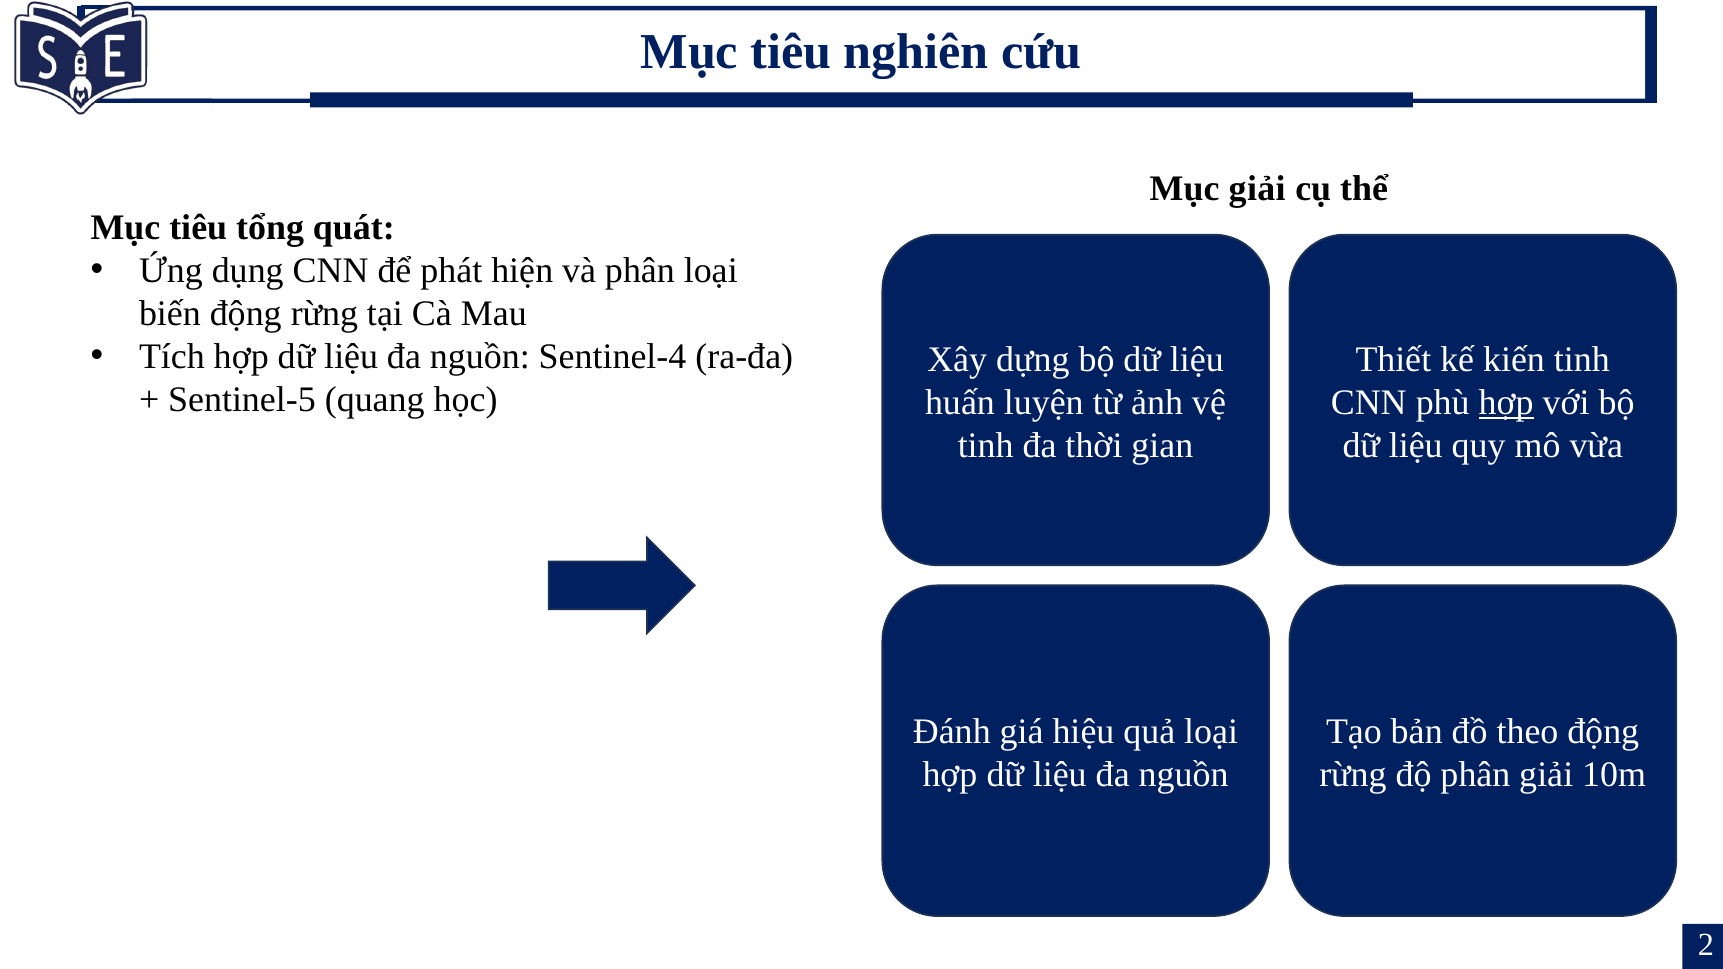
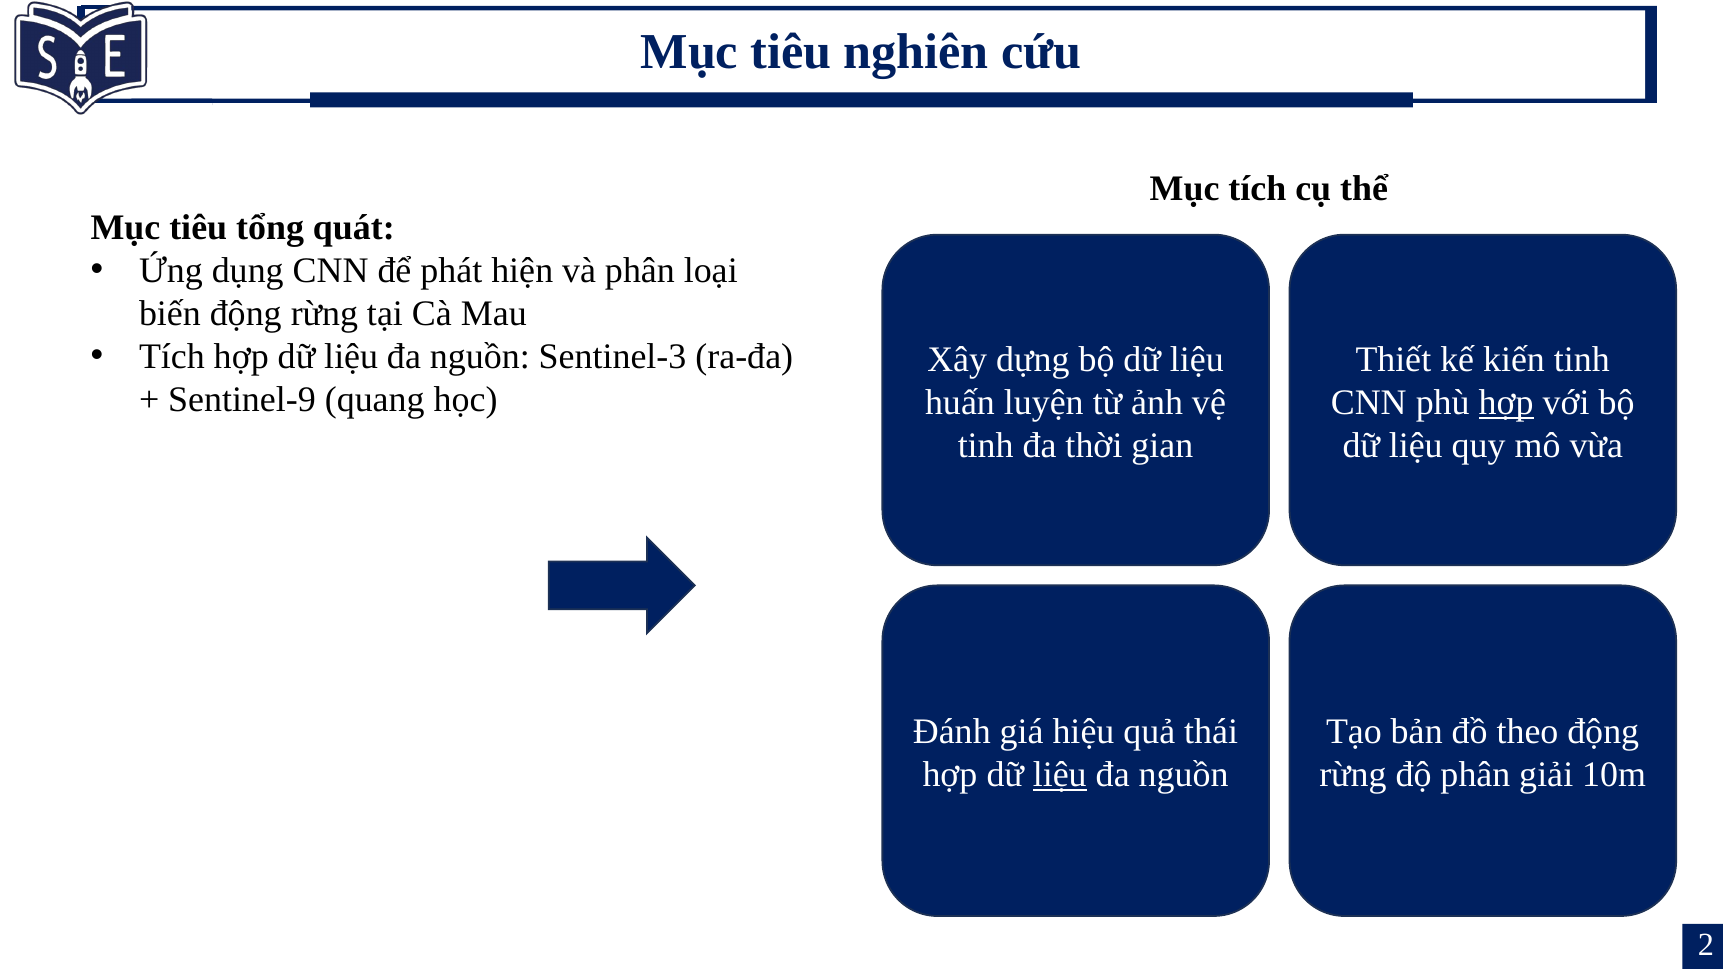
Mục giải: giải -> tích
Sentinel-4: Sentinel-4 -> Sentinel-3
Sentinel-5: Sentinel-5 -> Sentinel-9
quả loại: loại -> thái
liệu at (1060, 775) underline: none -> present
